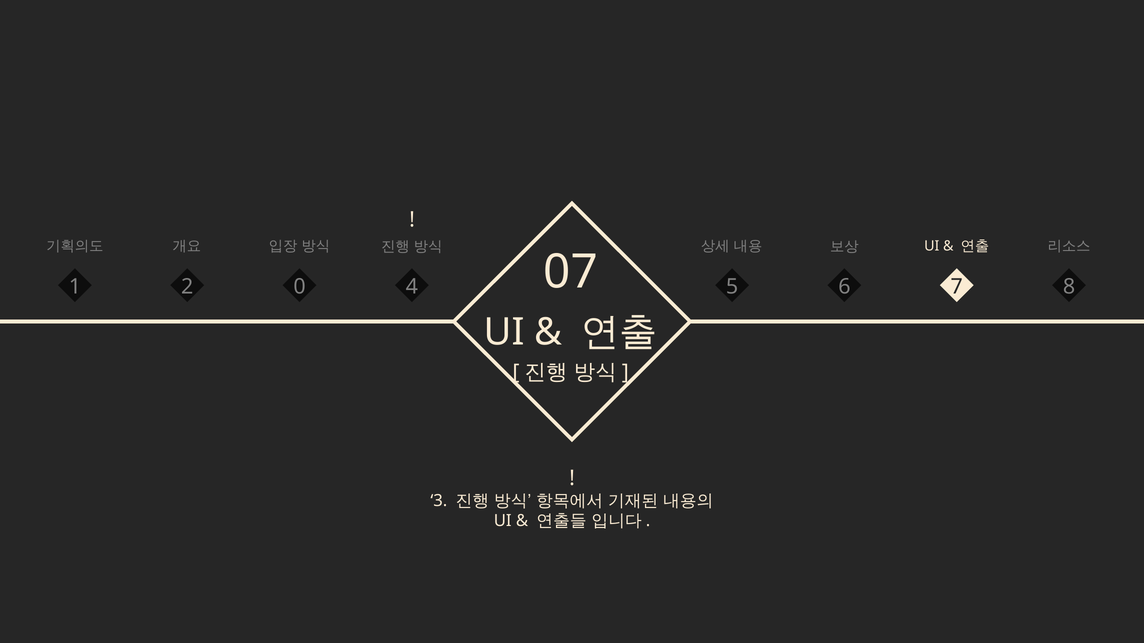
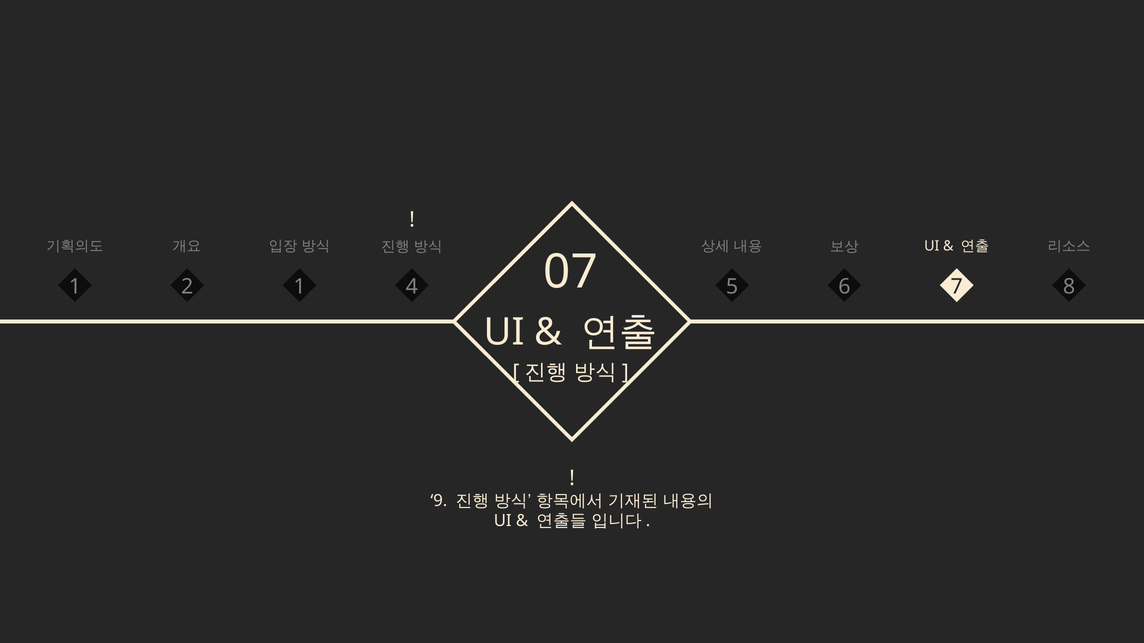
2 0: 0 -> 1
3: 3 -> 9
